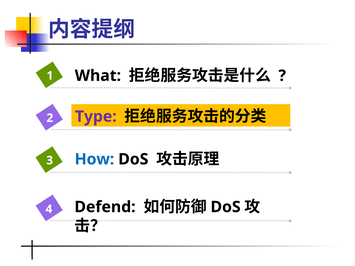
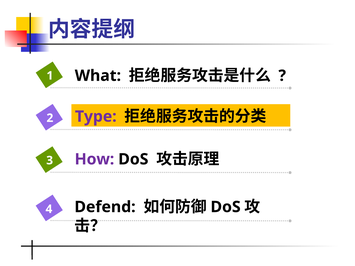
How colour: blue -> purple
